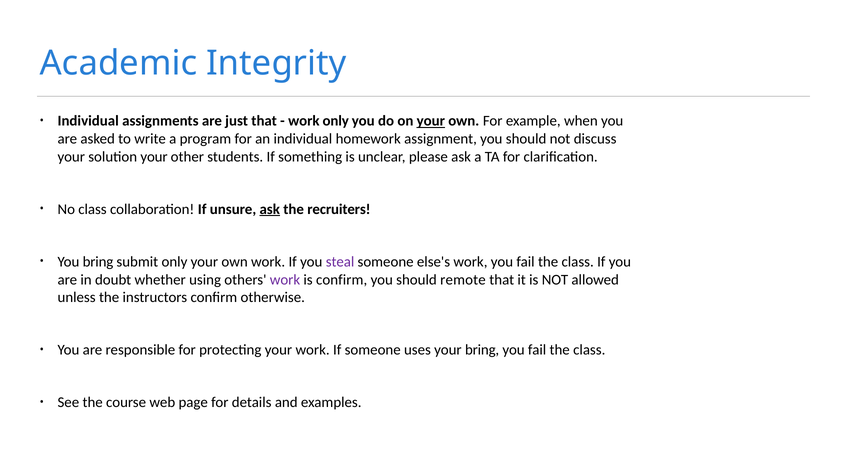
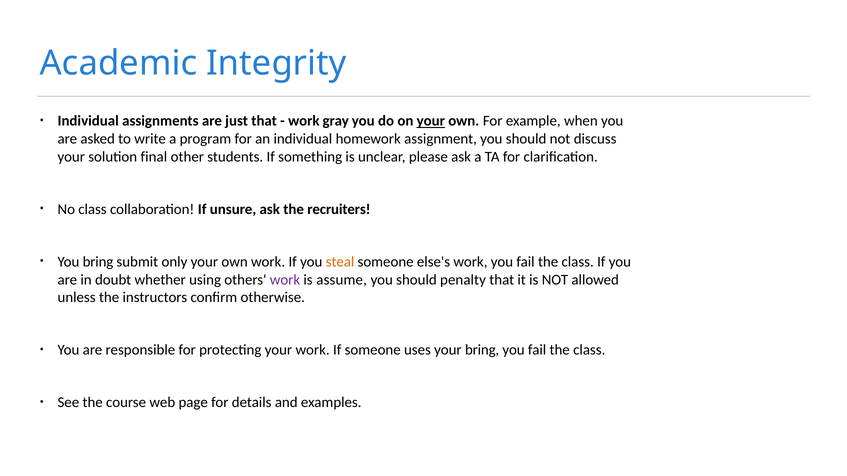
work only: only -> gray
solution your: your -> final
ask at (270, 209) underline: present -> none
steal colour: purple -> orange
is confirm: confirm -> assume
remote: remote -> penalty
